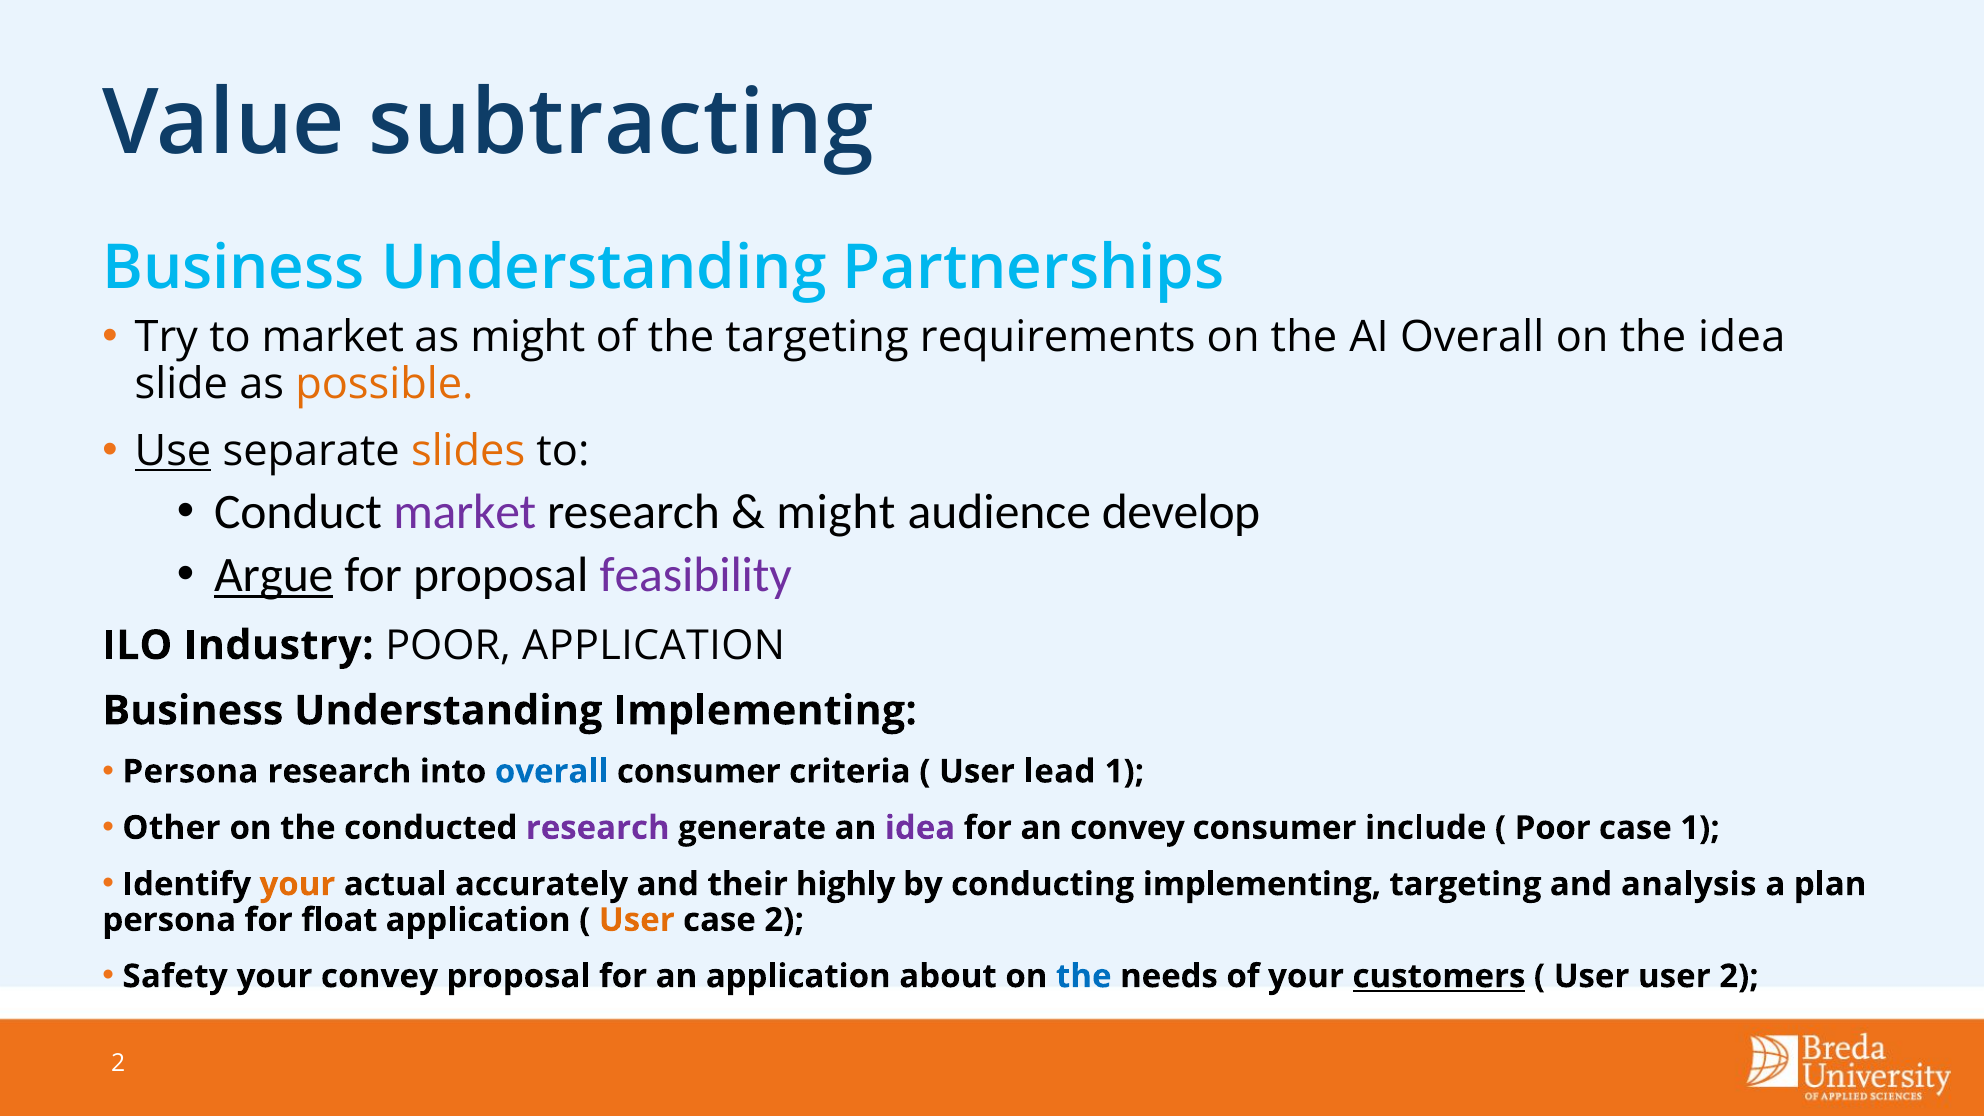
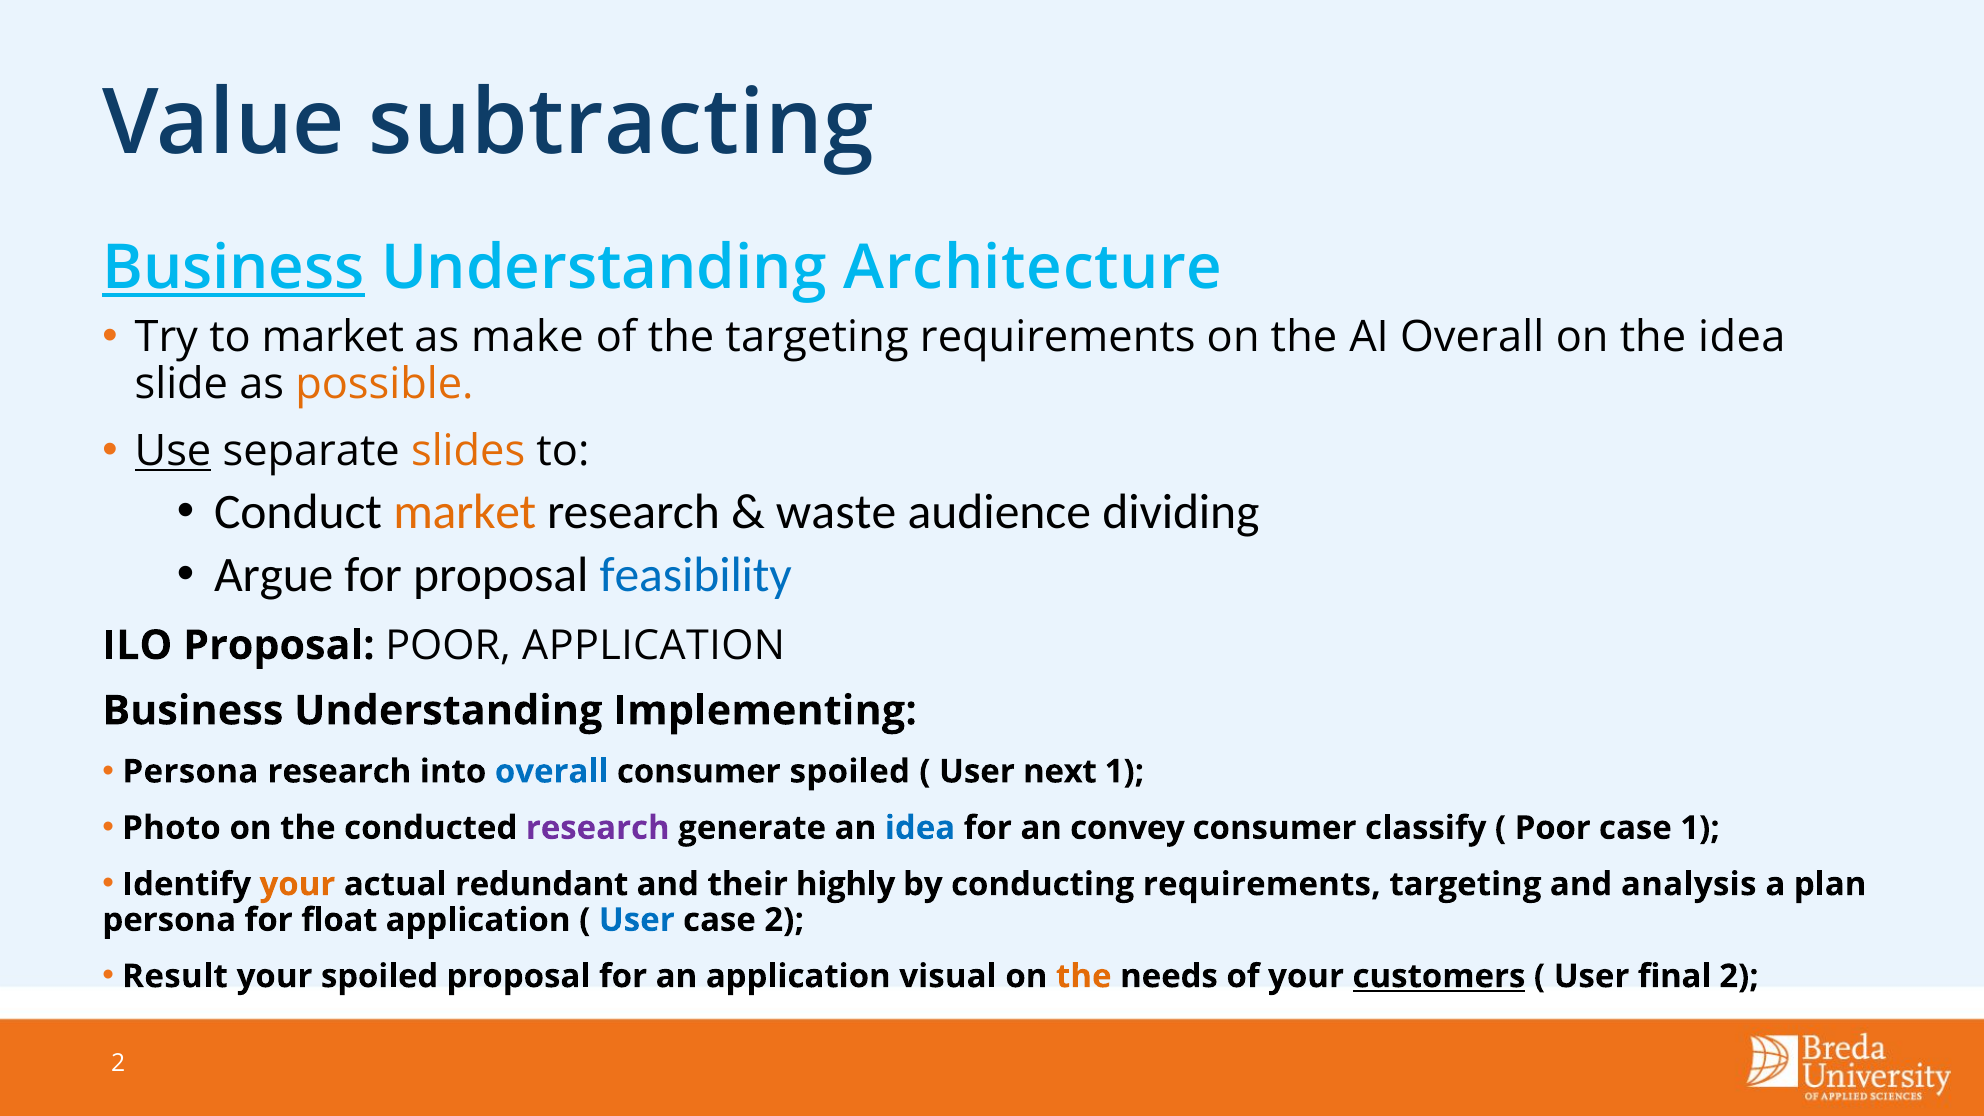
Business at (234, 268) underline: none -> present
Partnerships: Partnerships -> Architecture
as might: might -> make
market at (465, 512) colour: purple -> orange
might at (836, 512): might -> waste
develop: develop -> dividing
Argue underline: present -> none
feasibility colour: purple -> blue
ILO Industry: Industry -> Proposal
consumer criteria: criteria -> spoiled
lead: lead -> next
Other: Other -> Photo
idea at (920, 828) colour: purple -> blue
include: include -> classify
accurately: accurately -> redundant
conducting implementing: implementing -> requirements
User at (637, 920) colour: orange -> blue
Safety: Safety -> Result
your convey: convey -> spoiled
about: about -> visual
the at (1084, 976) colour: blue -> orange
User user: user -> final
